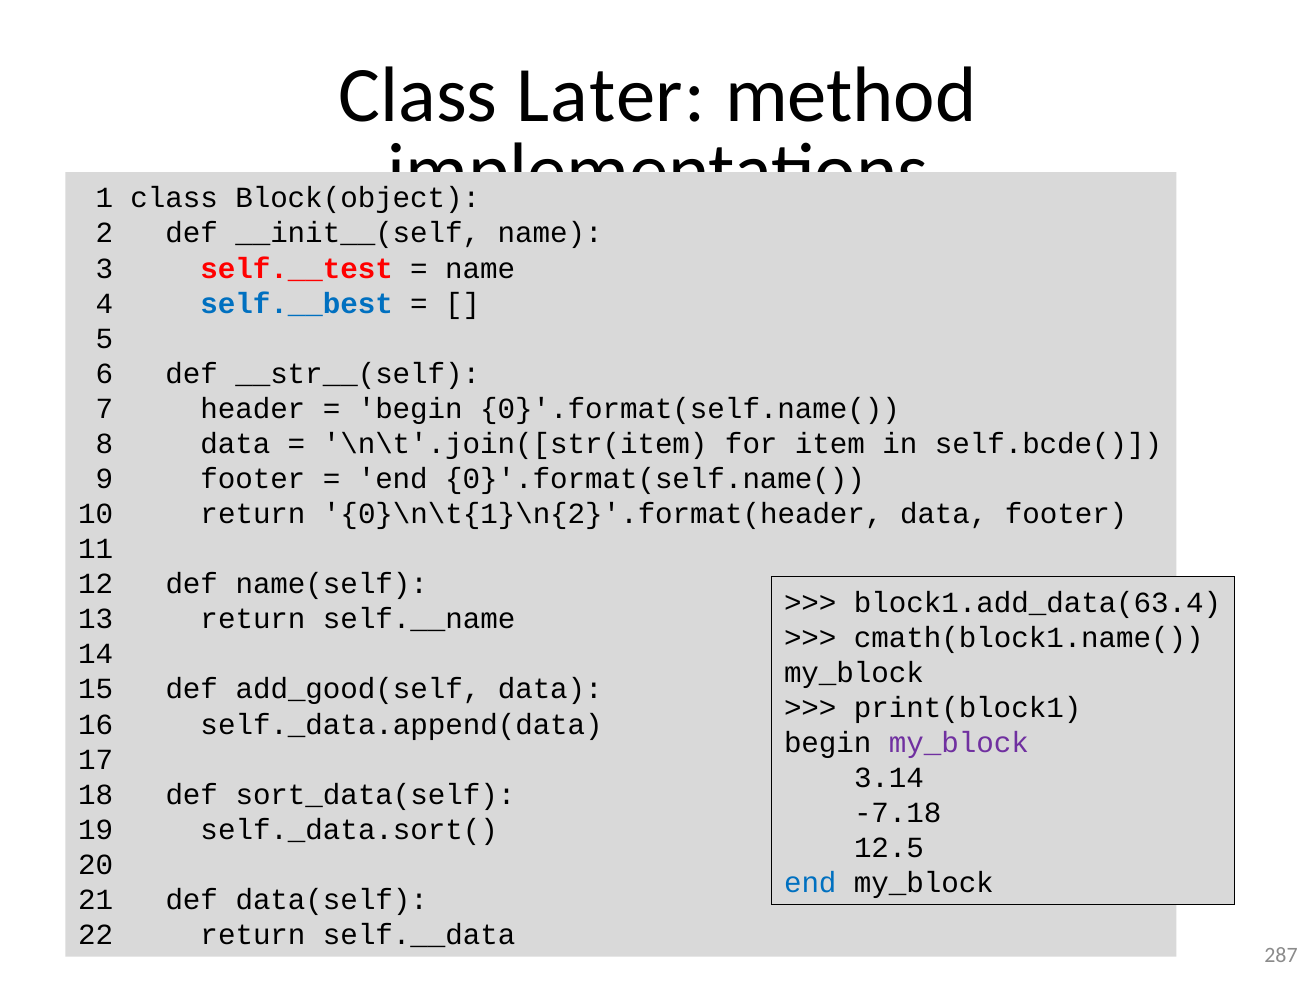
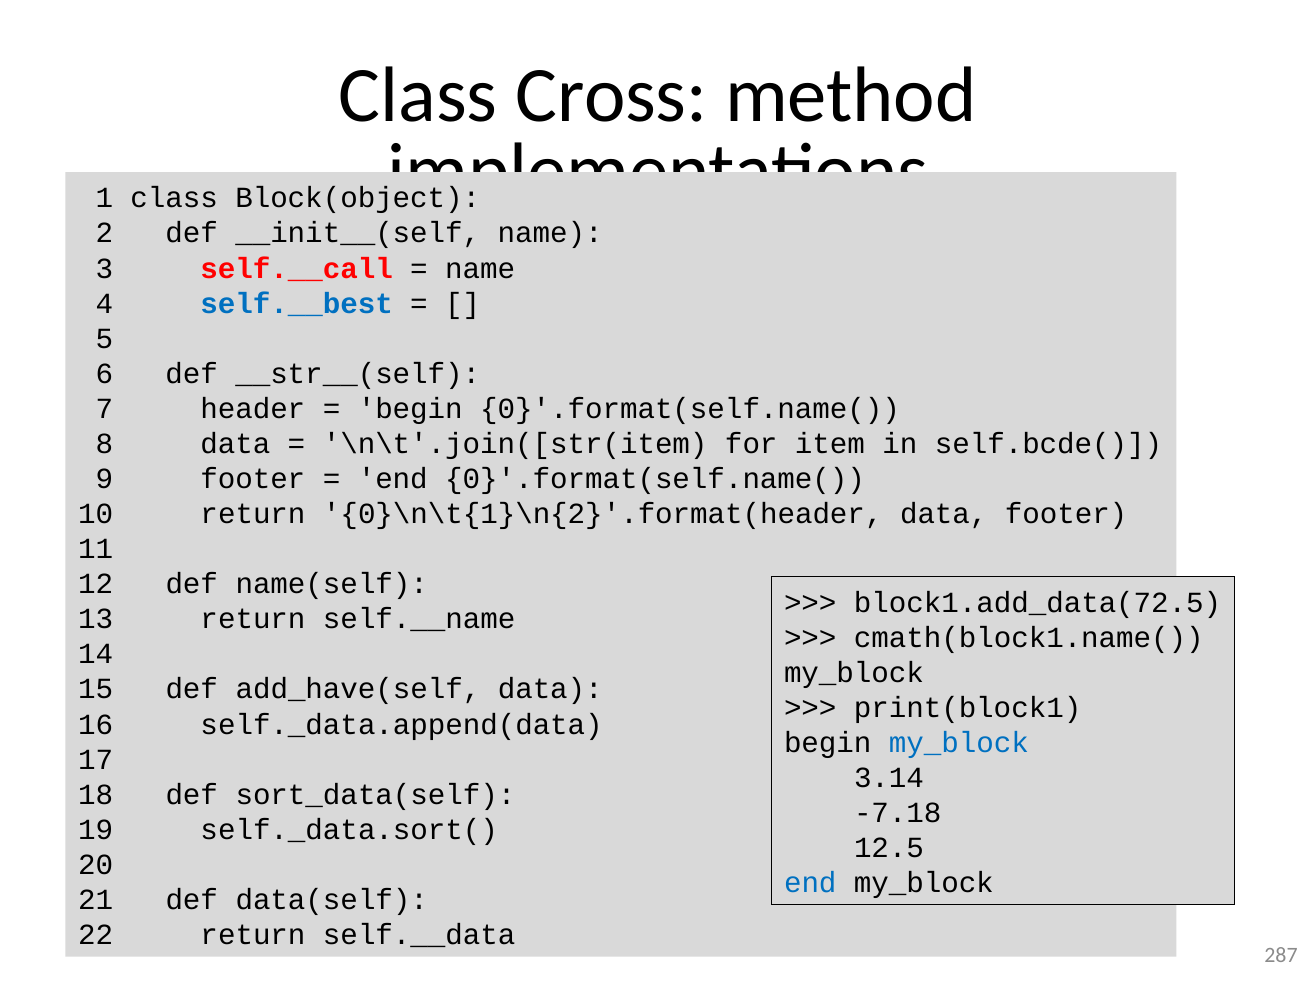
Later: Later -> Cross
self.__test: self.__test -> self.__call
block1.add_data(63.4: block1.add_data(63.4 -> block1.add_data(72.5
add_good(self: add_good(self -> add_have(self
my_block at (959, 743) colour: purple -> blue
